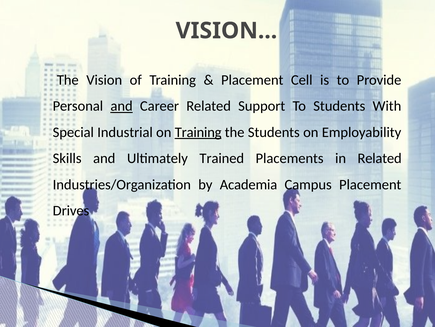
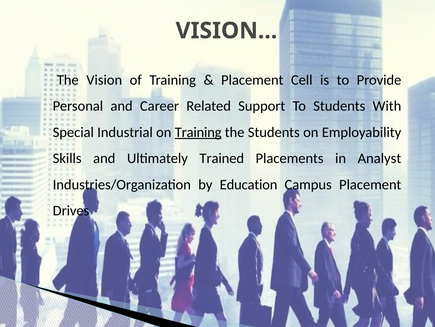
and at (122, 106) underline: present -> none
in Related: Related -> Analyst
Academia: Academia -> Education
